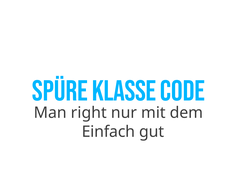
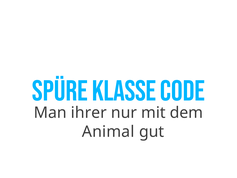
right: right -> ihrer
Einfach: Einfach -> Animal
